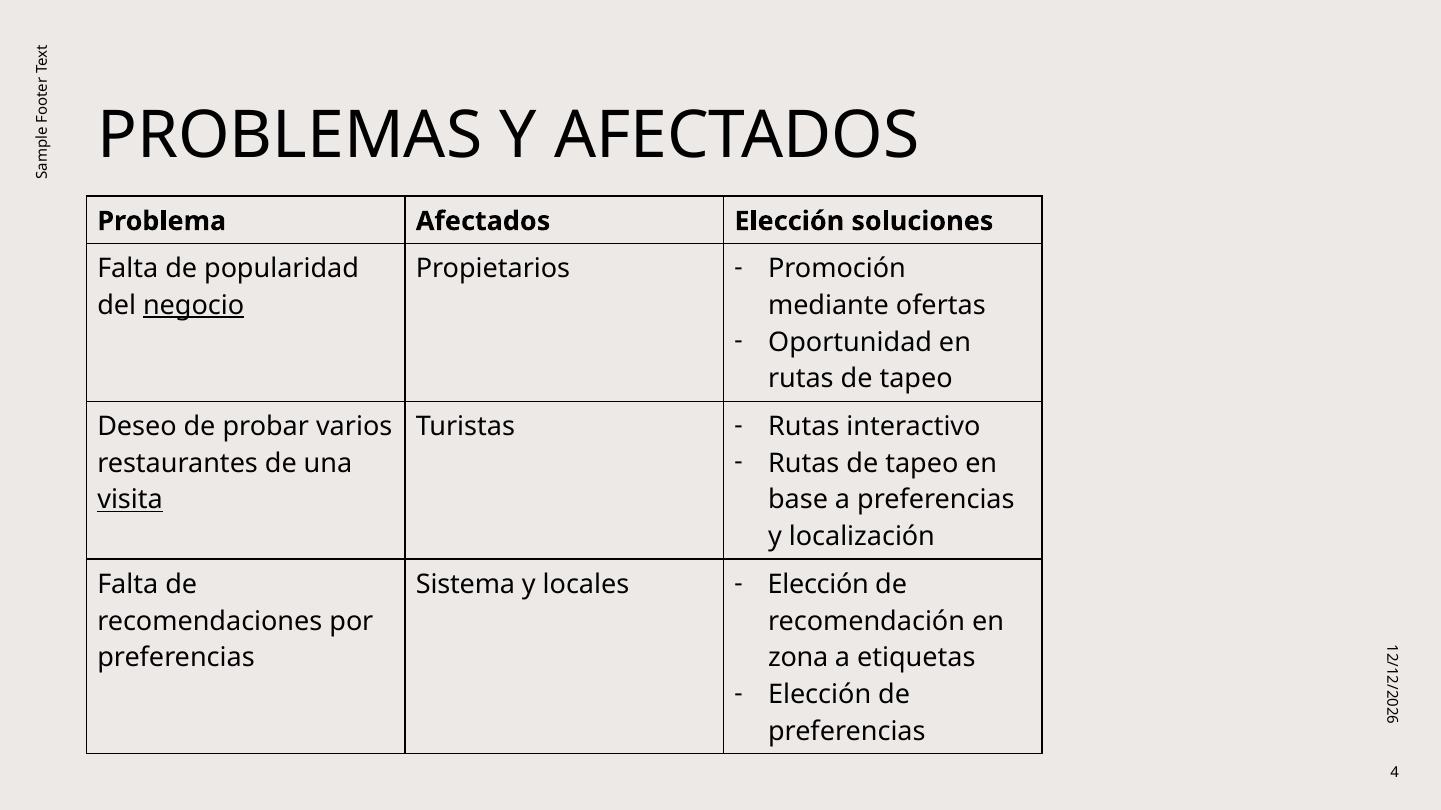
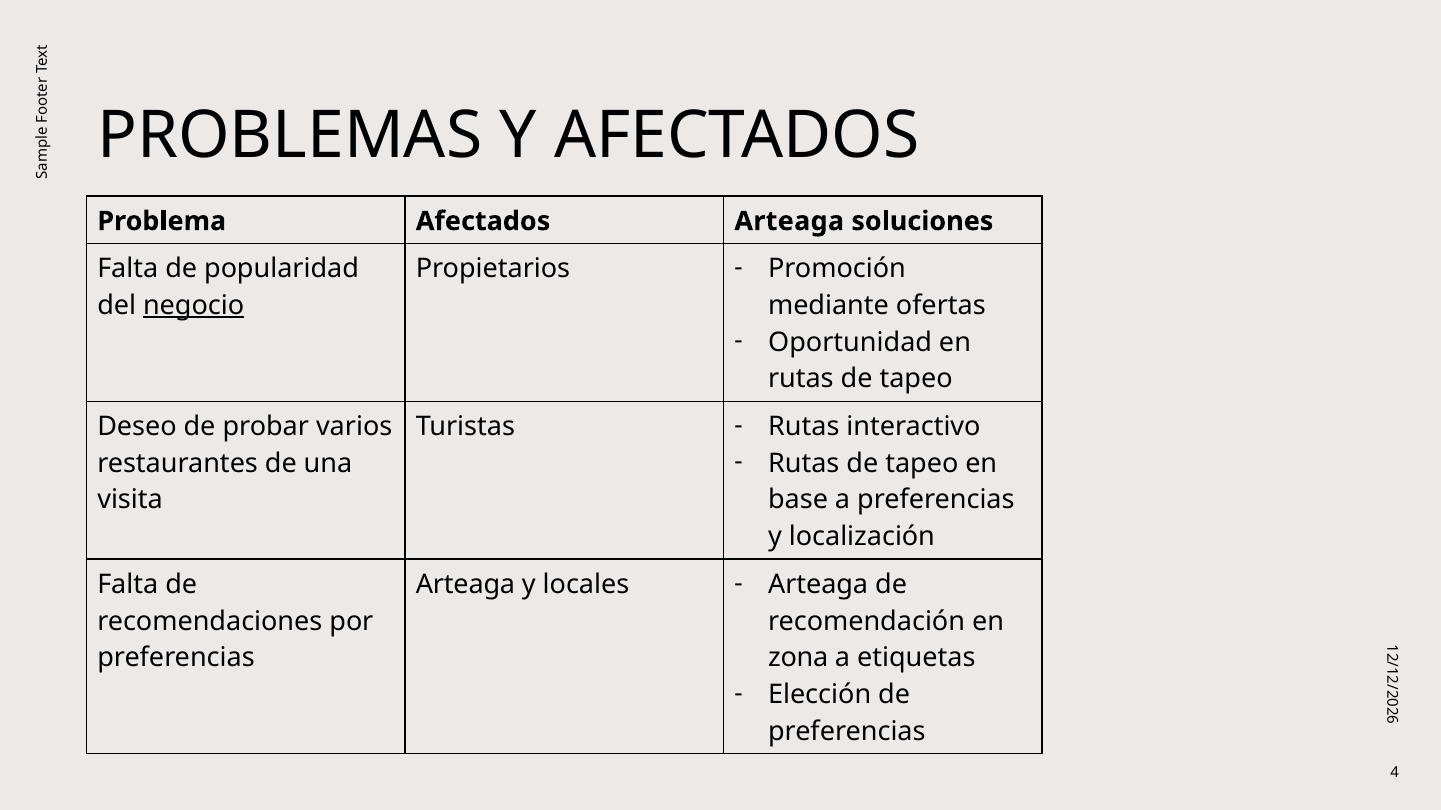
Afectados Elección: Elección -> Arteaga
visita underline: present -> none
Sistema at (465, 585): Sistema -> Arteaga
Elección at (818, 585): Elección -> Arteaga
